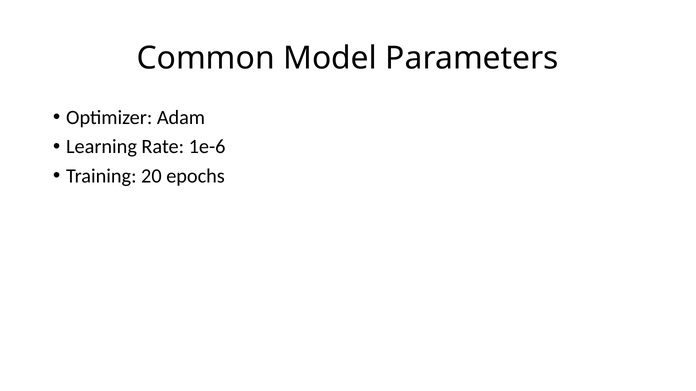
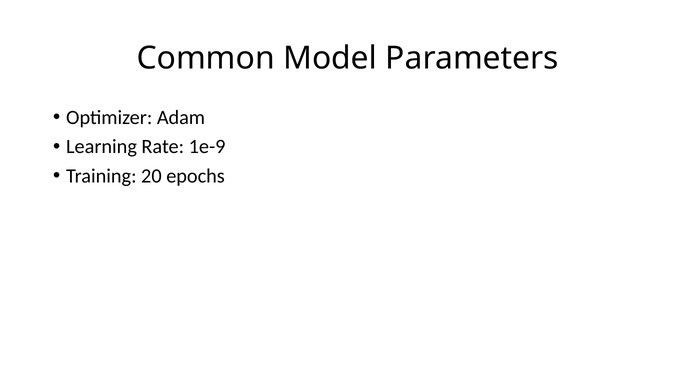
1e-6: 1e-6 -> 1e-9
